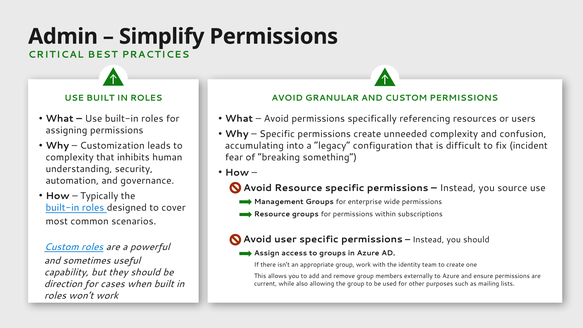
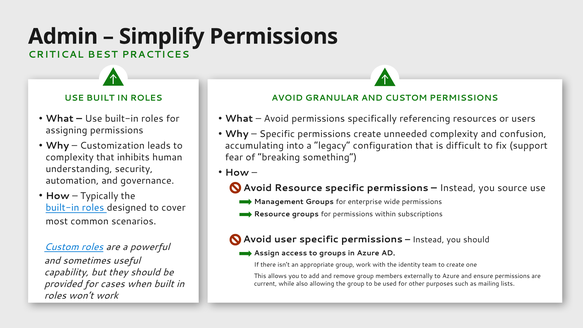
incident: incident -> support
direction: direction -> provided
